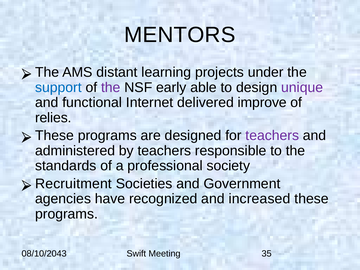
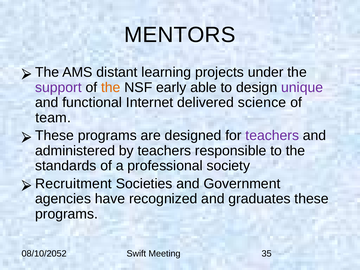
support colour: blue -> purple
the at (111, 87) colour: purple -> orange
improve: improve -> science
relies: relies -> team
increased: increased -> graduates
08/10/2043: 08/10/2043 -> 08/10/2052
